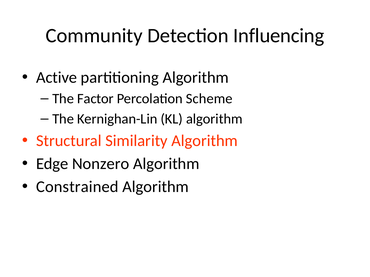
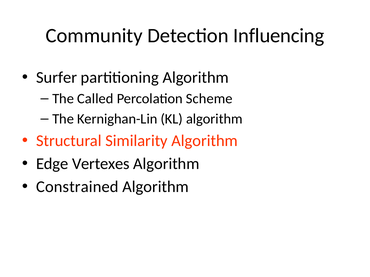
Active: Active -> Surfer
Factor: Factor -> Called
Nonzero: Nonzero -> Vertexes
